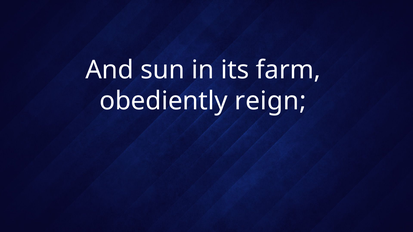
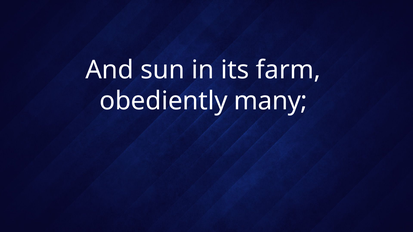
reign: reign -> many
